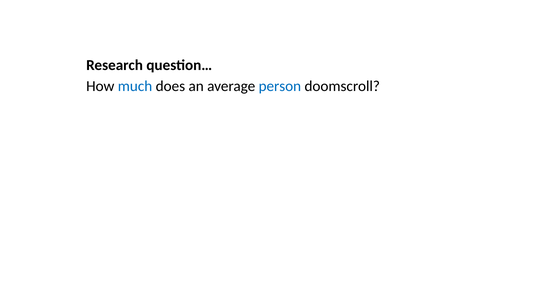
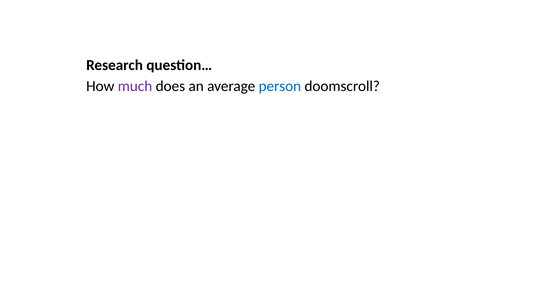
much colour: blue -> purple
